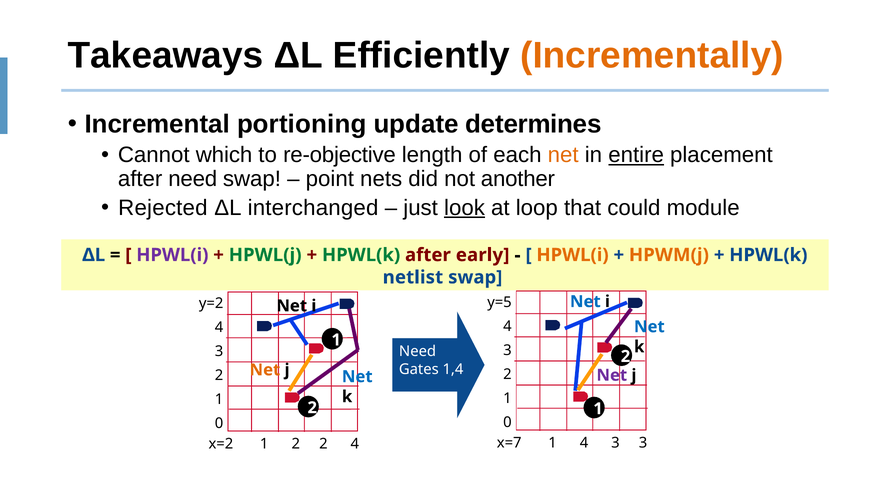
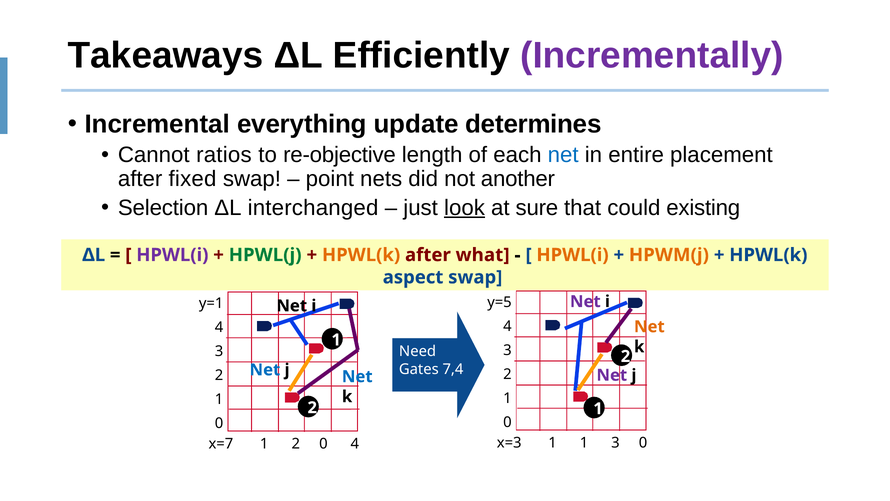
Incrementally colour: orange -> purple
portioning: portioning -> everything
which: which -> ratios
net at (563, 155) colour: orange -> blue
entire underline: present -> none
after need: need -> fixed
Rejected: Rejected -> Selection
loop: loop -> sure
module: module -> existing
HPWL(k at (361, 255) colour: green -> orange
early: early -> what
netlist: netlist -> aspect
Net at (585, 301) colour: blue -> purple
y=2: y=2 -> y=1
Net at (649, 326) colour: blue -> orange
1,4: 1,4 -> 7,4
Net at (265, 370) colour: orange -> blue
x=7: x=7 -> x=3
1 4: 4 -> 1
3 3: 3 -> 0
x=2: x=2 -> x=7
2 2: 2 -> 0
